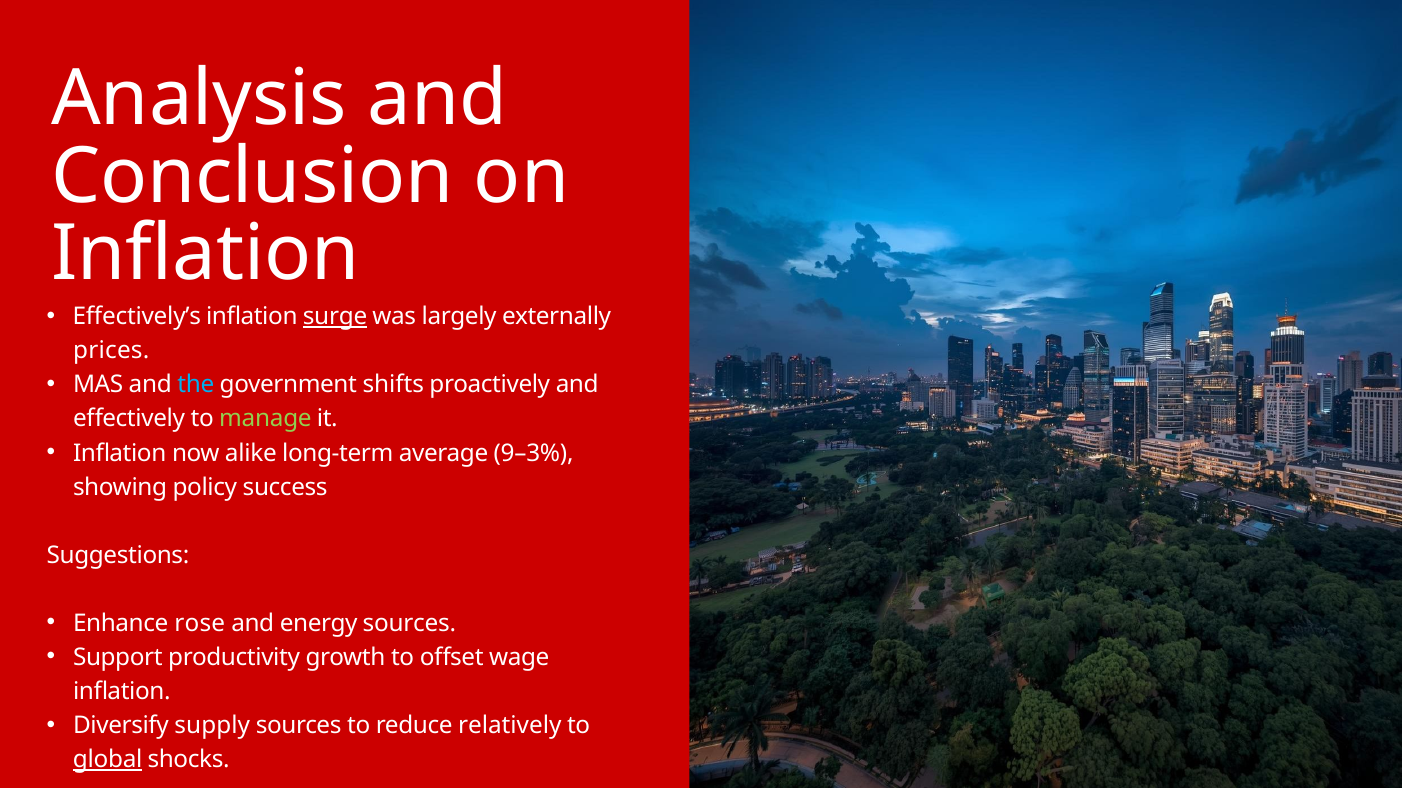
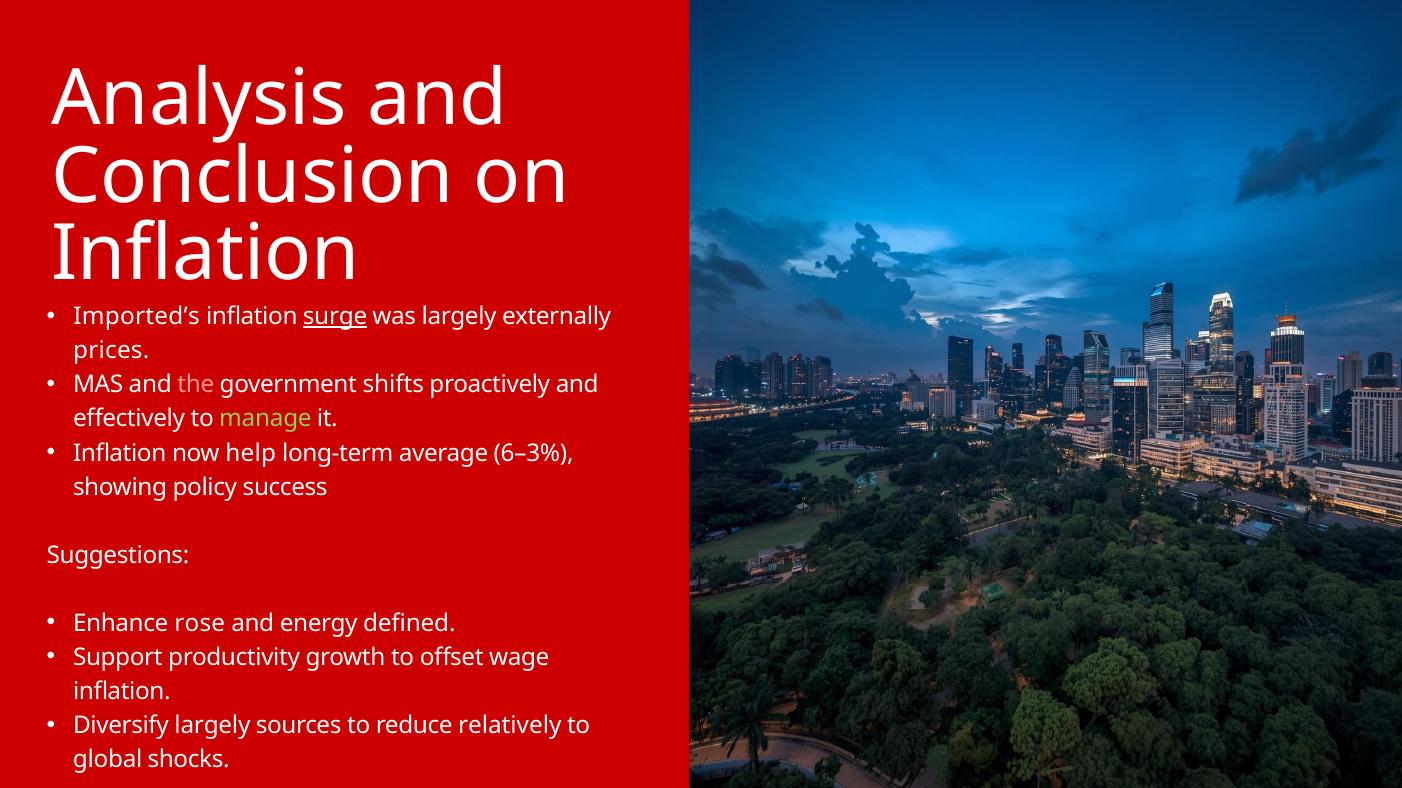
Effectively’s: Effectively’s -> Imported’s
the colour: light blue -> pink
alike: alike -> help
9–3%: 9–3% -> 6–3%
energy sources: sources -> defined
Diversify supply: supply -> largely
global underline: present -> none
